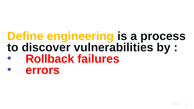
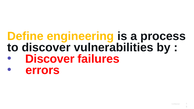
Rollback at (50, 59): Rollback -> Discover
